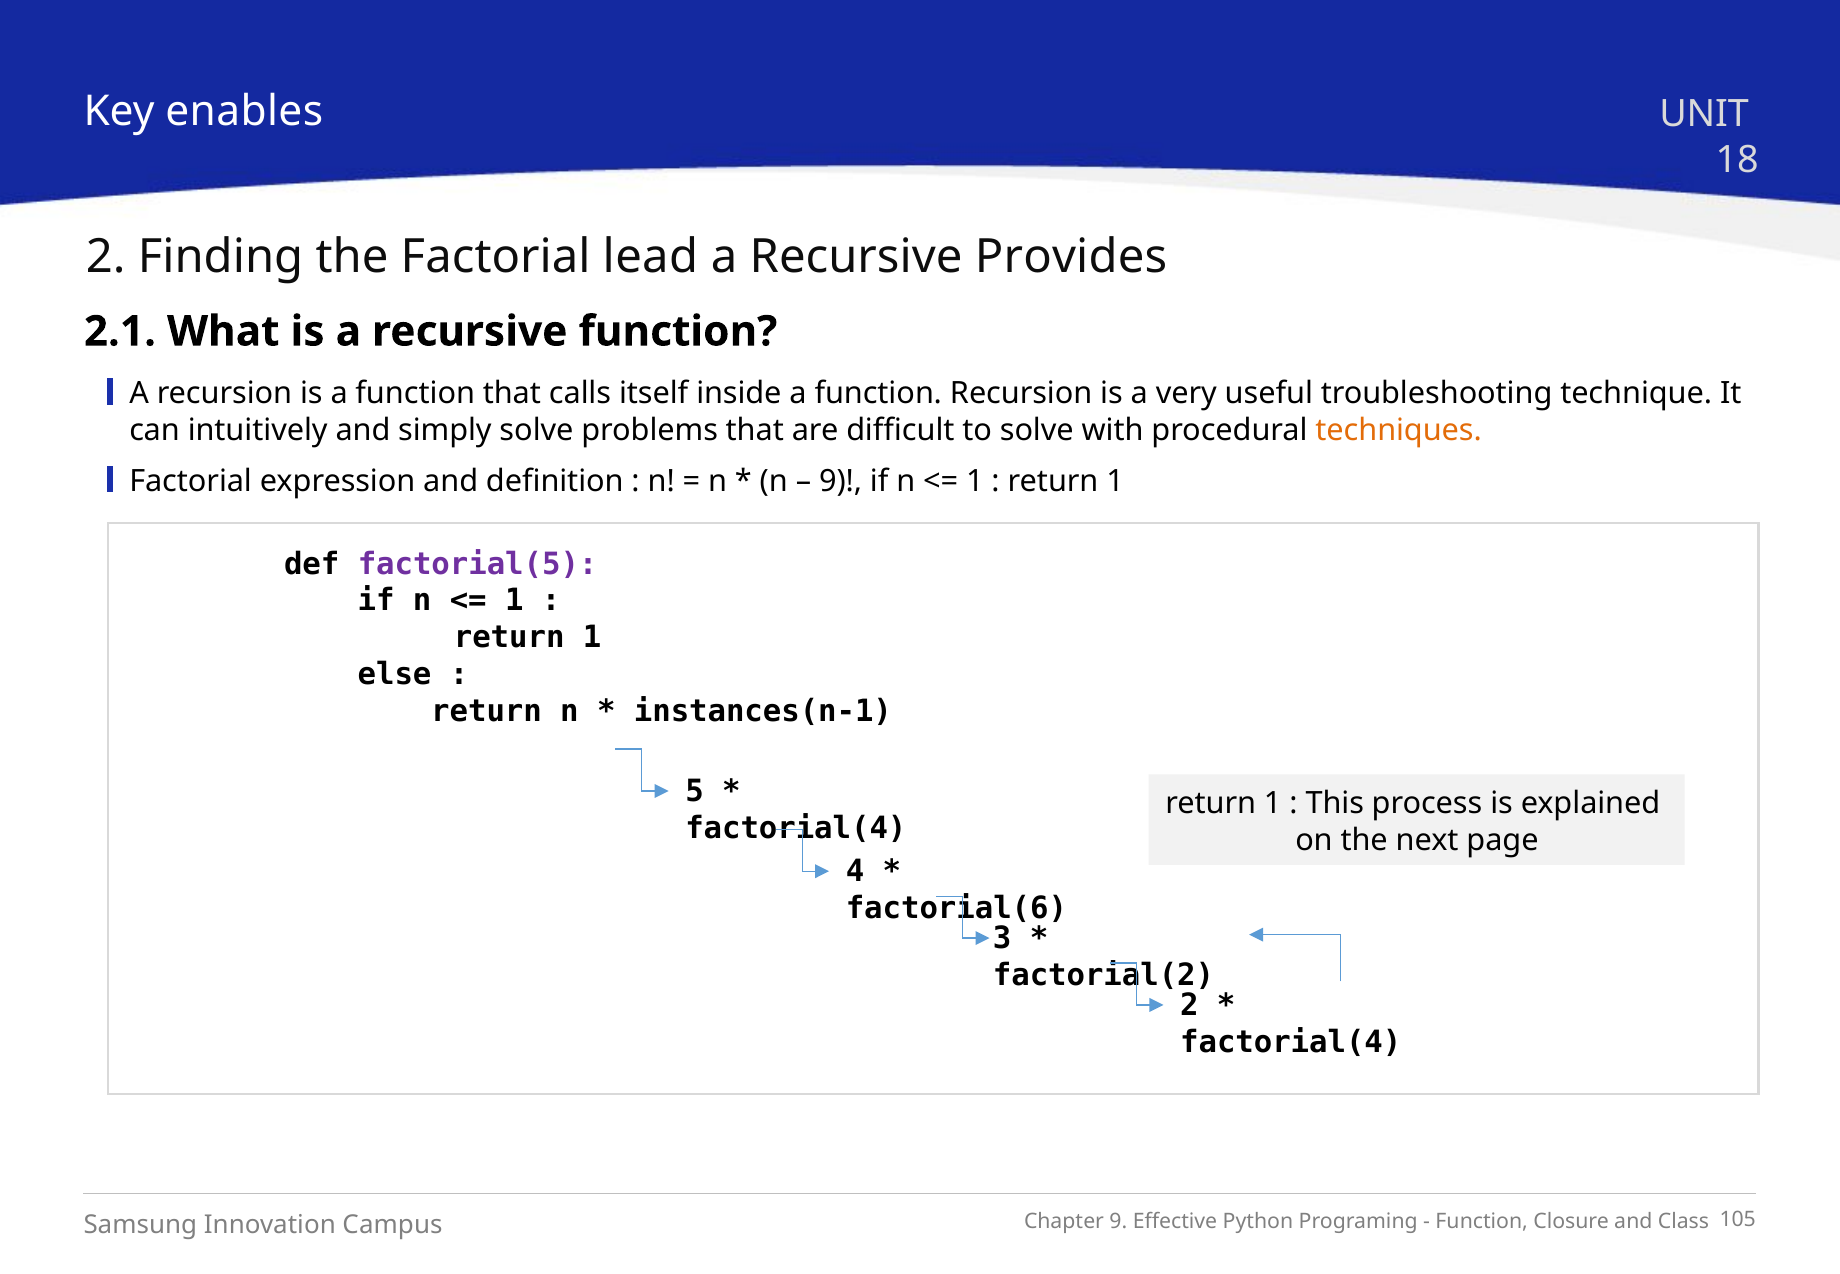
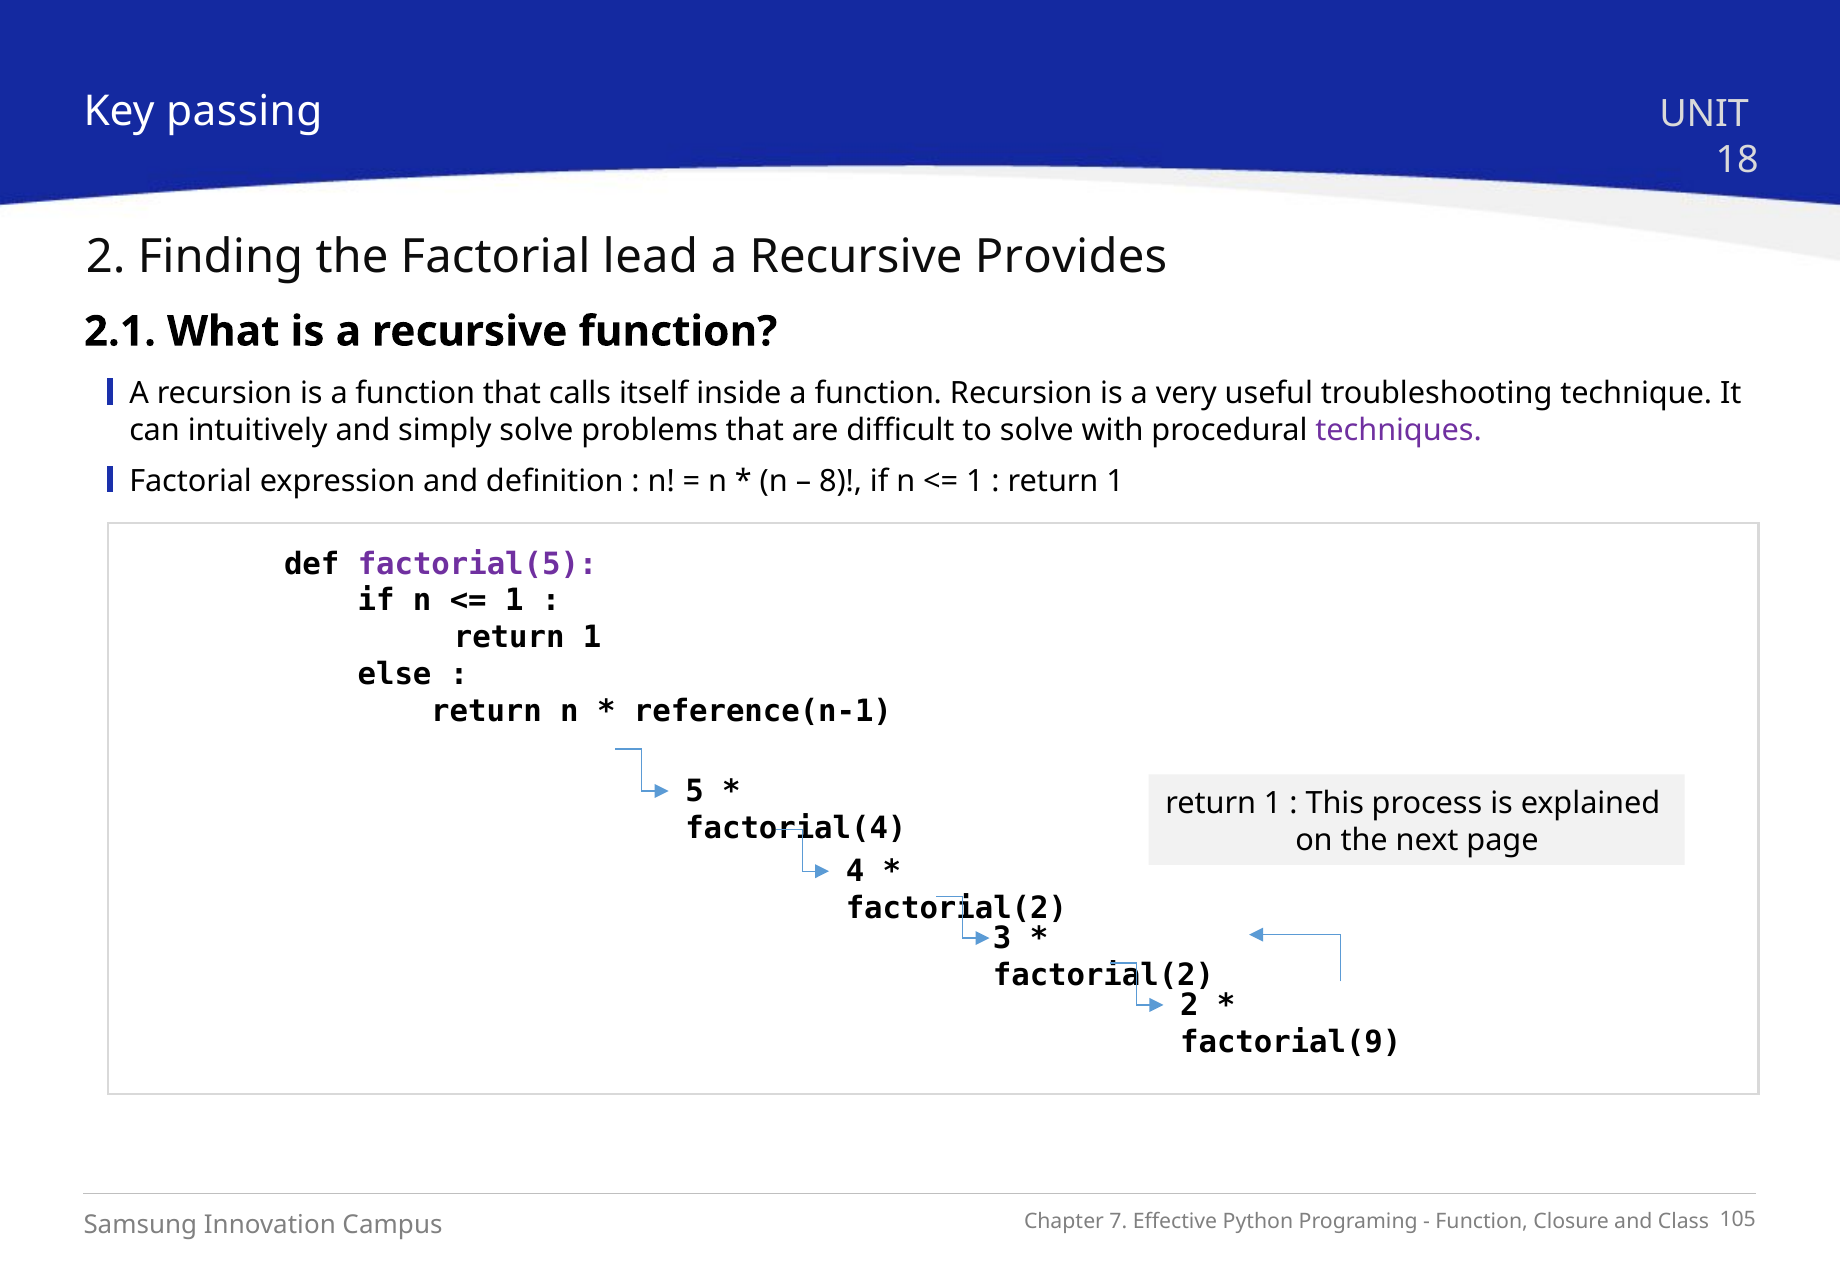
enables: enables -> passing
techniques colour: orange -> purple
9 at (841, 481): 9 -> 8
instances(n-1: instances(n-1 -> reference(n-1
factorial(6 at (956, 908): factorial(6 -> factorial(2
factorial(4 at (1291, 1042): factorial(4 -> factorial(9
9 at (1118, 1221): 9 -> 7
